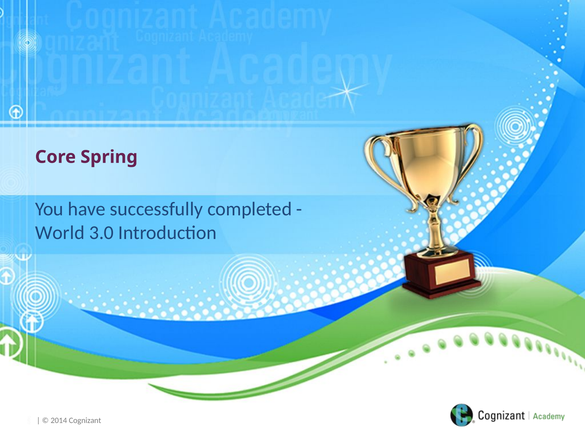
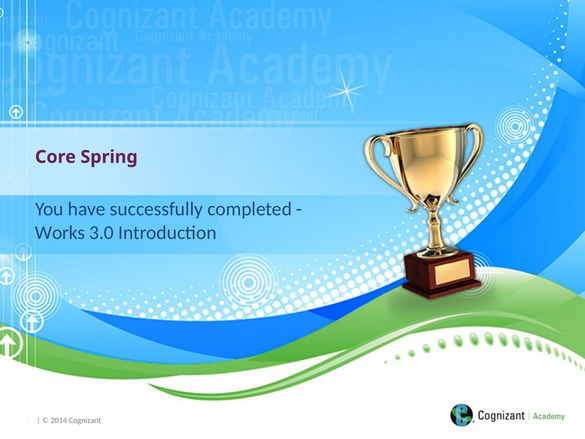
World: World -> Works
